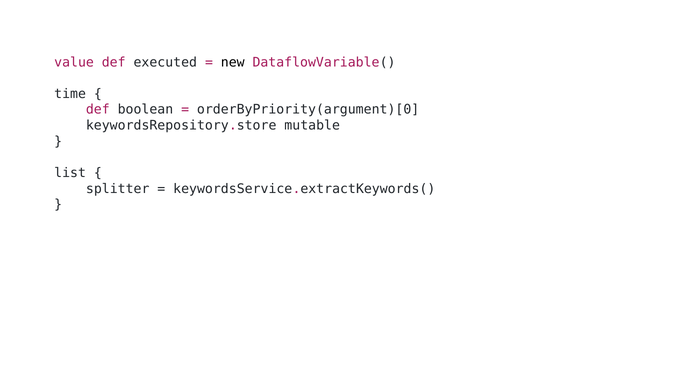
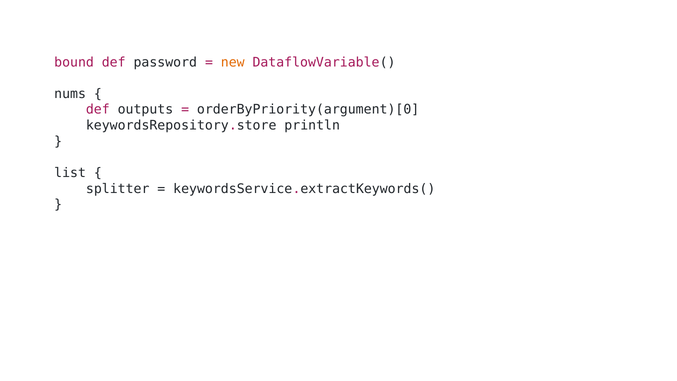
value: value -> bound
executed: executed -> password
new colour: black -> orange
time: time -> nums
boolean: boolean -> outputs
mutable: mutable -> println
